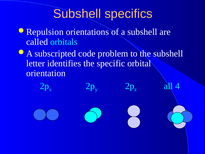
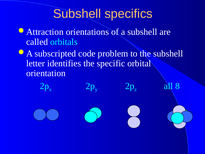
Repulsion: Repulsion -> Attraction
4: 4 -> 8
